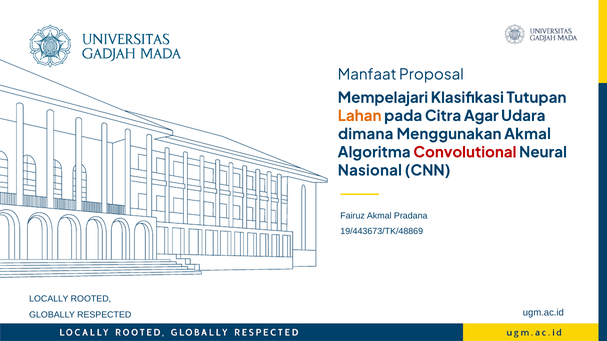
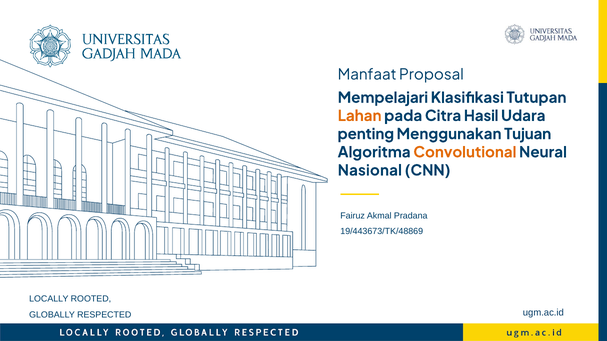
Agar: Agar -> Hasil
dimana: dimana -> penting
Menggunakan Akmal: Akmal -> Tujuan
Convolutional colour: red -> orange
